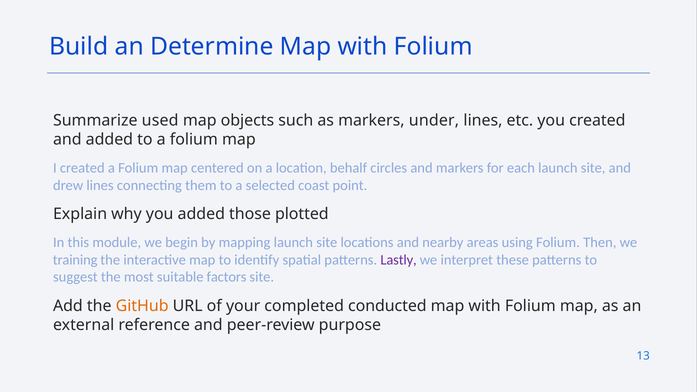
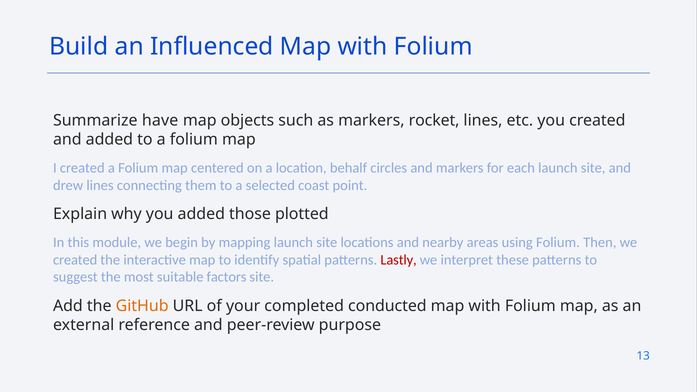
Determine: Determine -> Influenced
used: used -> have
under: under -> rocket
training at (75, 260): training -> created
Lastly colour: purple -> red
